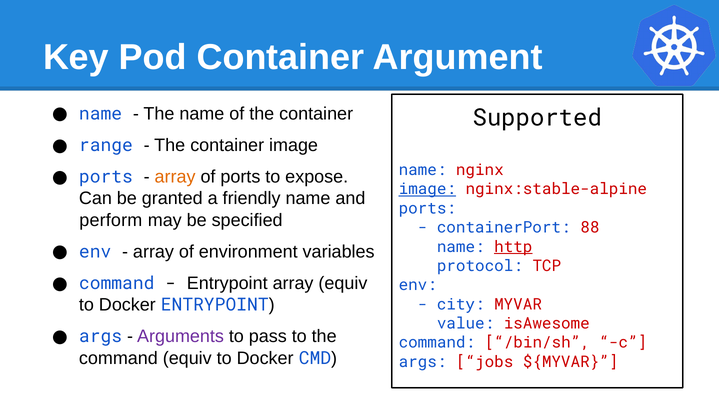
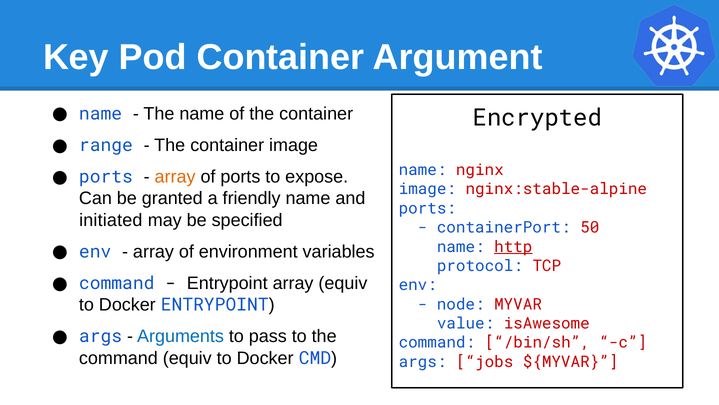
Supported: Supported -> Encrypted
image at (427, 189) underline: present -> none
perform: perform -> initiated
88: 88 -> 50
city: city -> node
Arguments colour: purple -> blue
